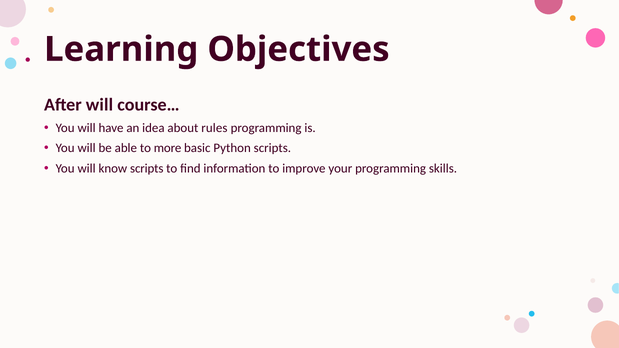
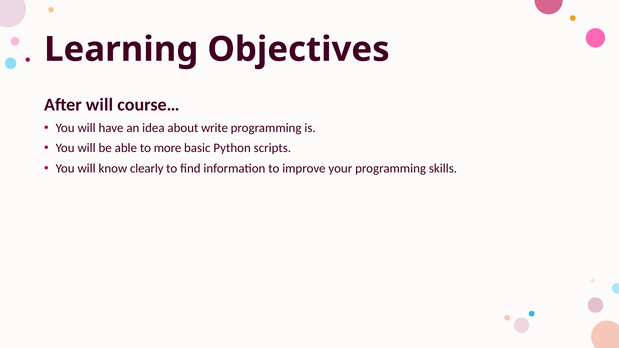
rules: rules -> write
know scripts: scripts -> clearly
